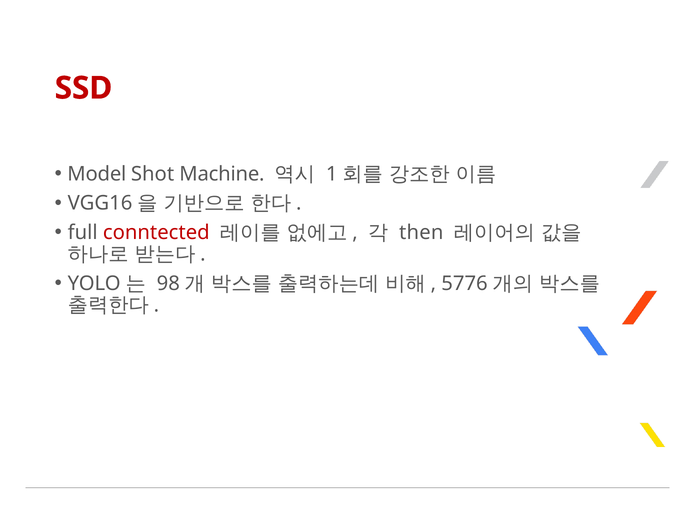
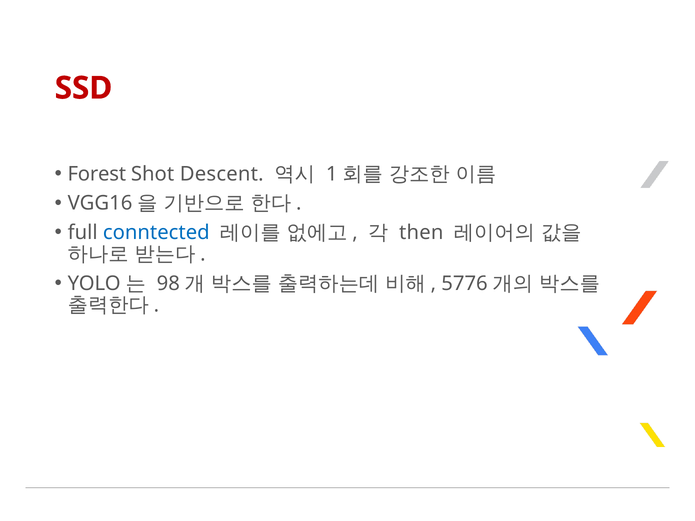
Model: Model -> Forest
Machine: Machine -> Descent
conntected colour: red -> blue
